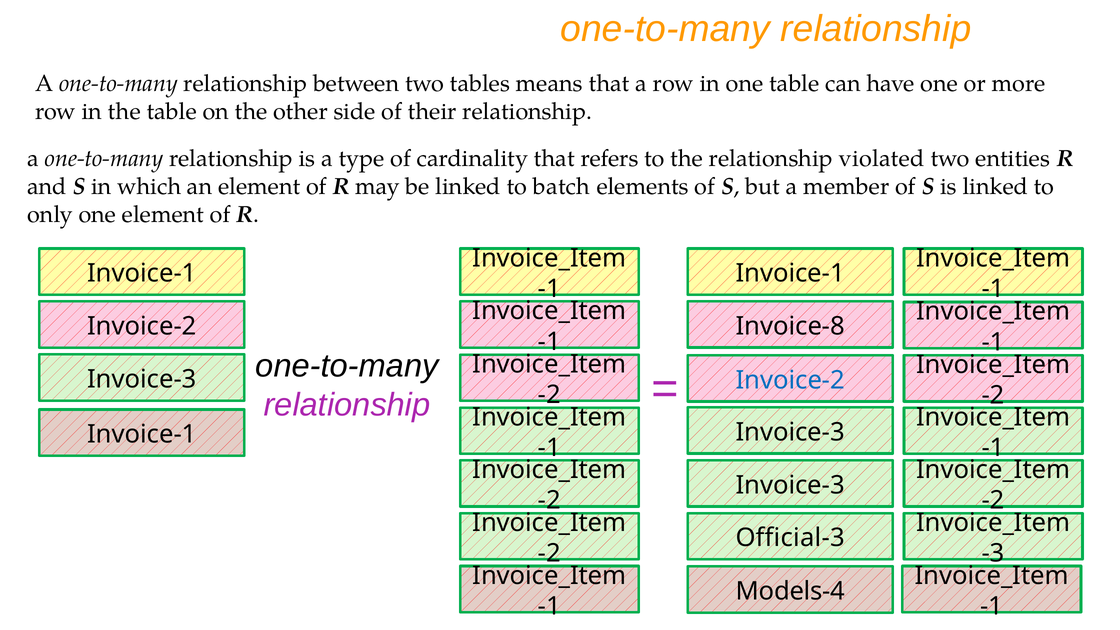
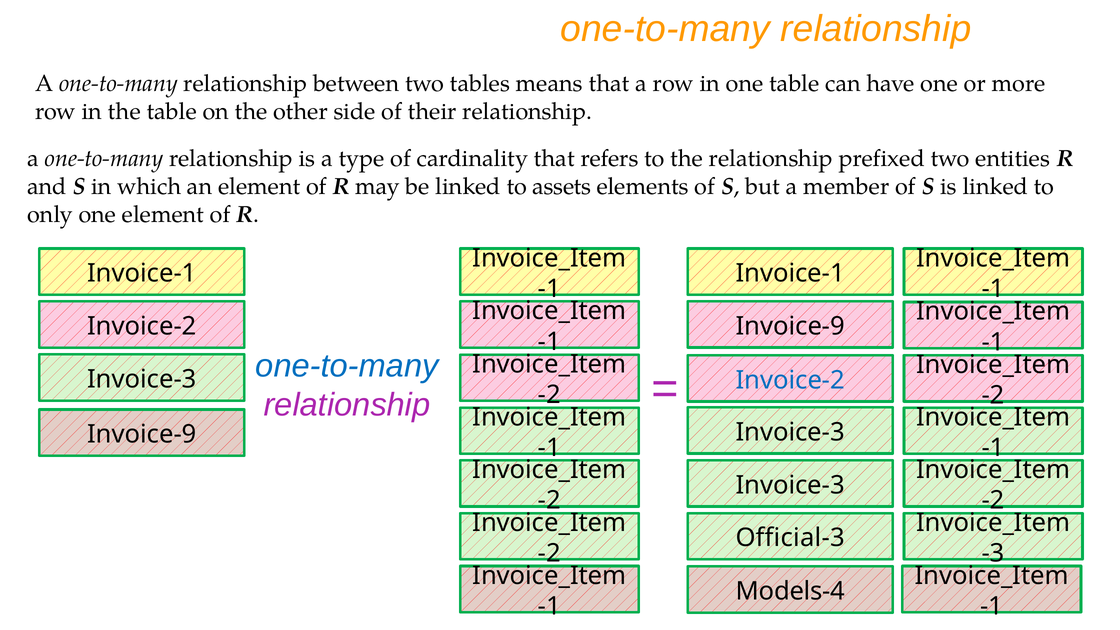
violated: violated -> prefixed
batch: batch -> assets
Invoice-8 at (790, 326): Invoice-8 -> Invoice-9
one-to-many at (347, 366) colour: black -> blue
Invoice-1 at (142, 434): Invoice-1 -> Invoice-9
